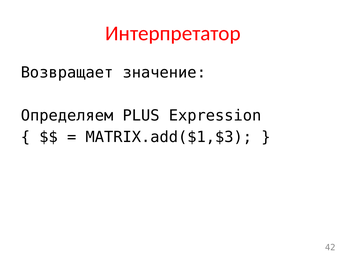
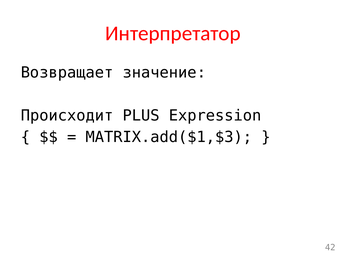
Определяем: Определяем -> Происходит
